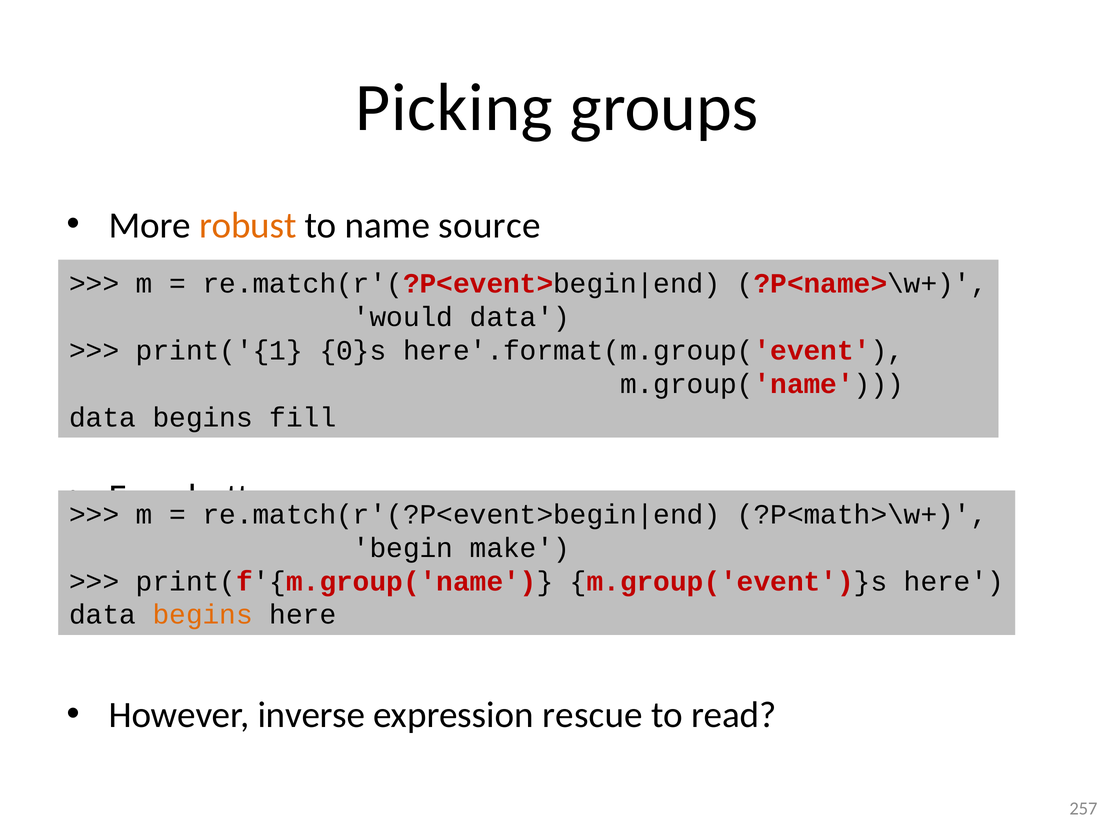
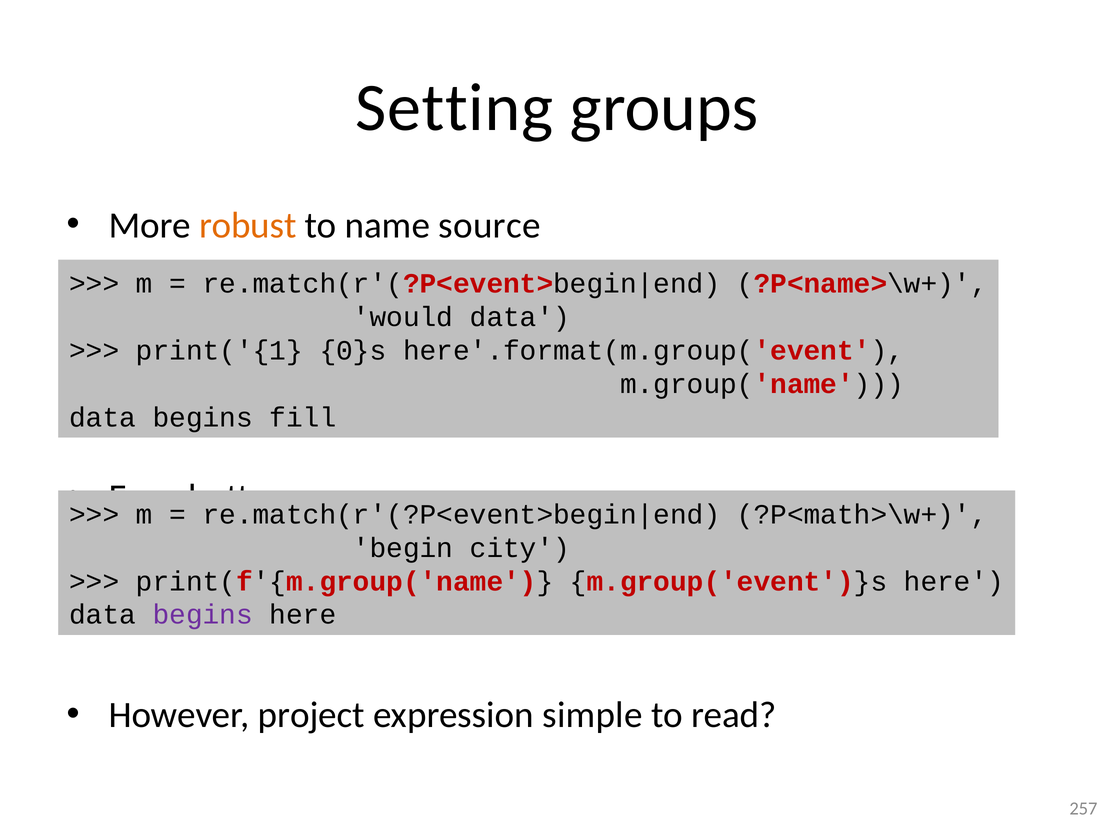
Picking: Picking -> Setting
make: make -> city
begins at (203, 615) colour: orange -> purple
inverse: inverse -> project
rescue: rescue -> simple
